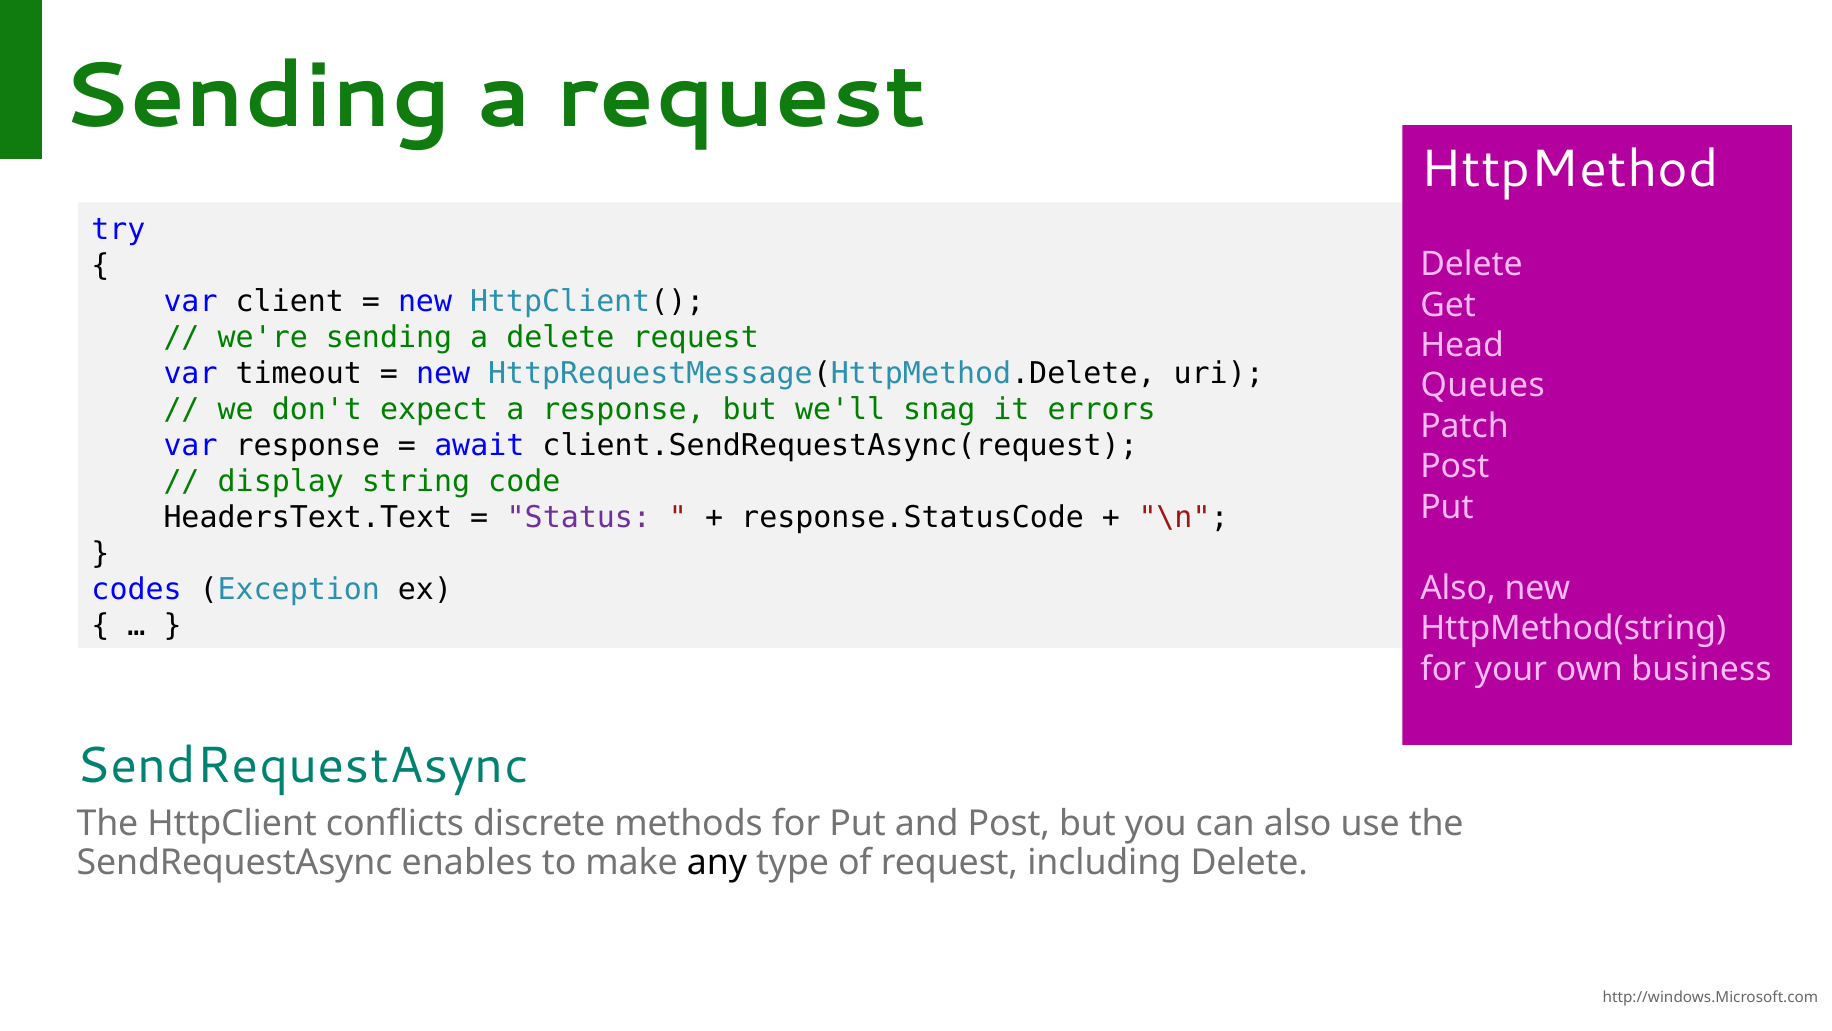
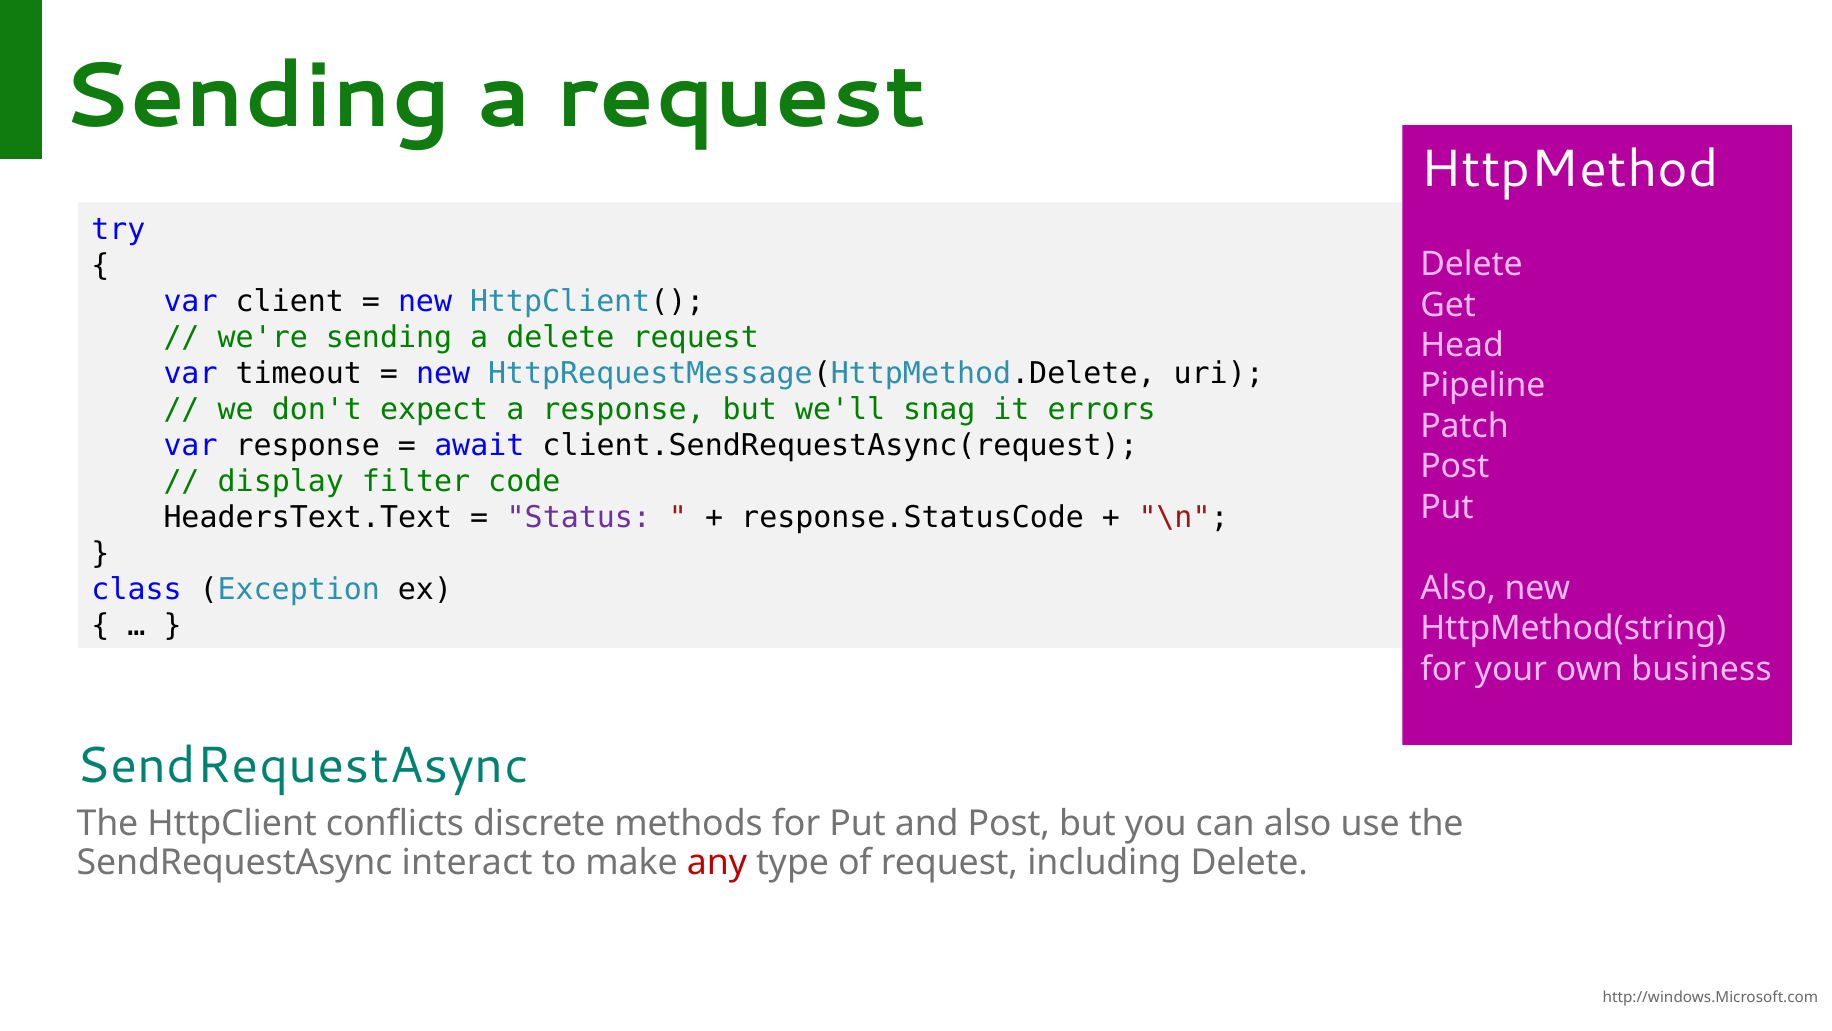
Queues: Queues -> Pipeline
string: string -> filter
codes: codes -> class
enables: enables -> interact
any colour: black -> red
